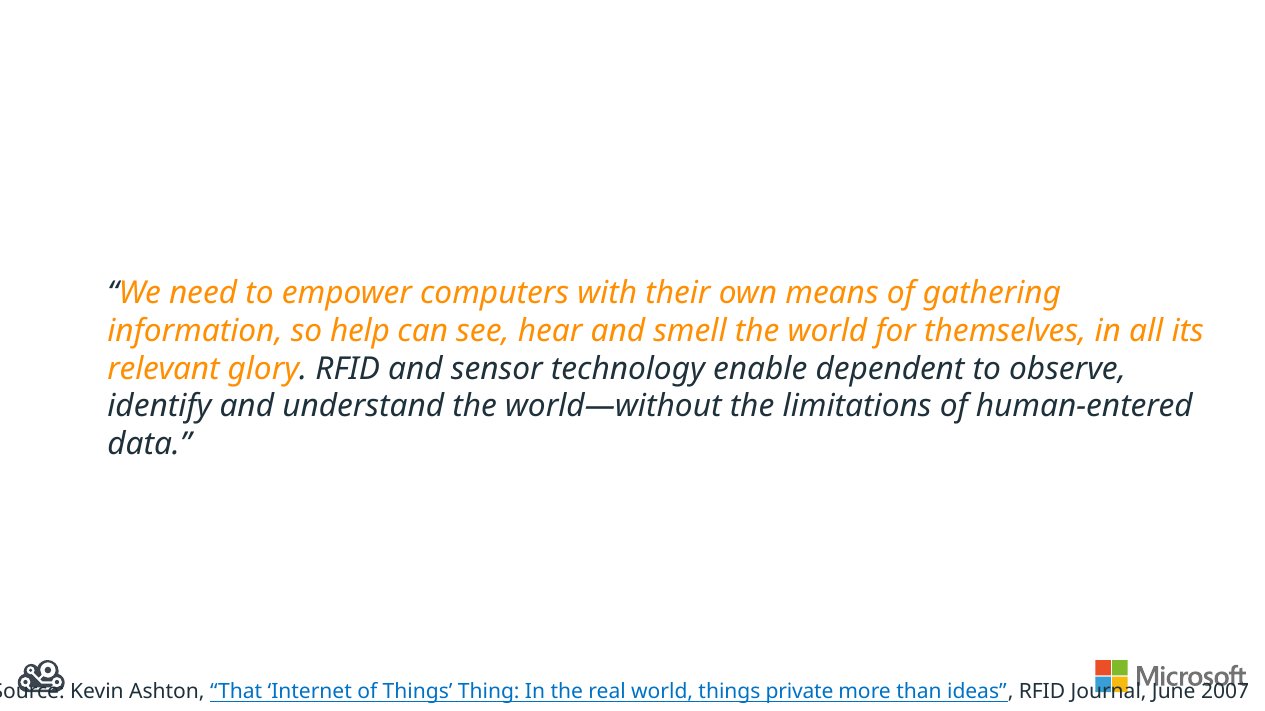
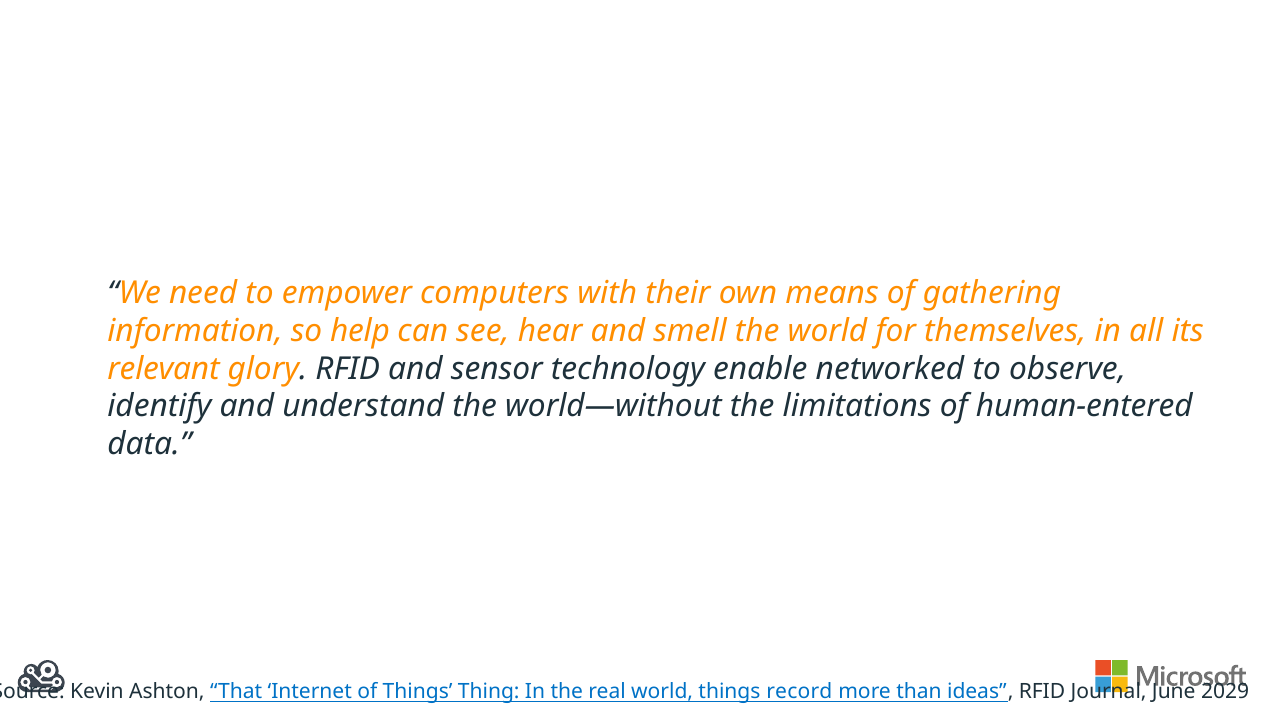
dependent: dependent -> networked
private: private -> record
2007: 2007 -> 2029
